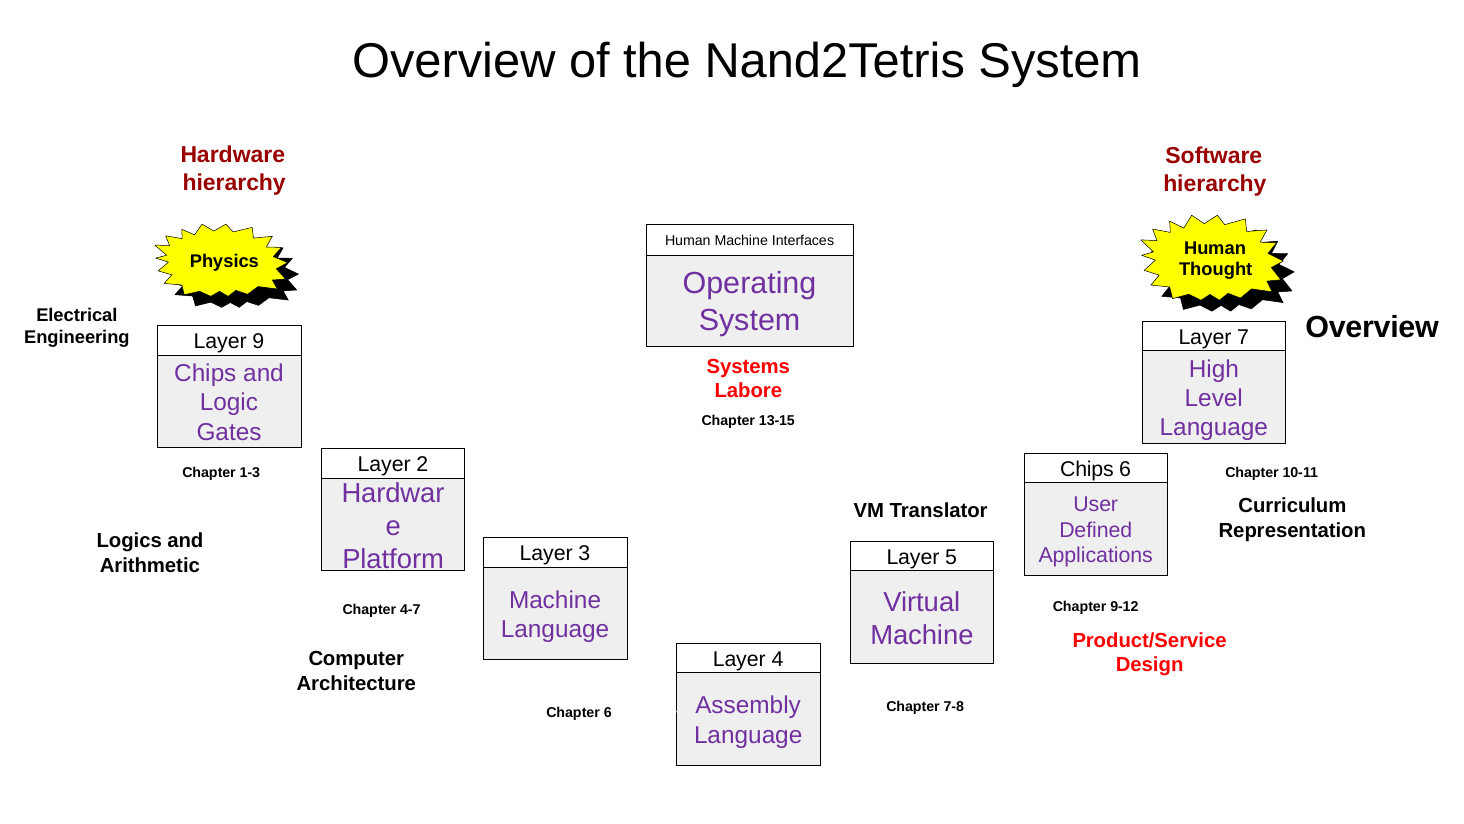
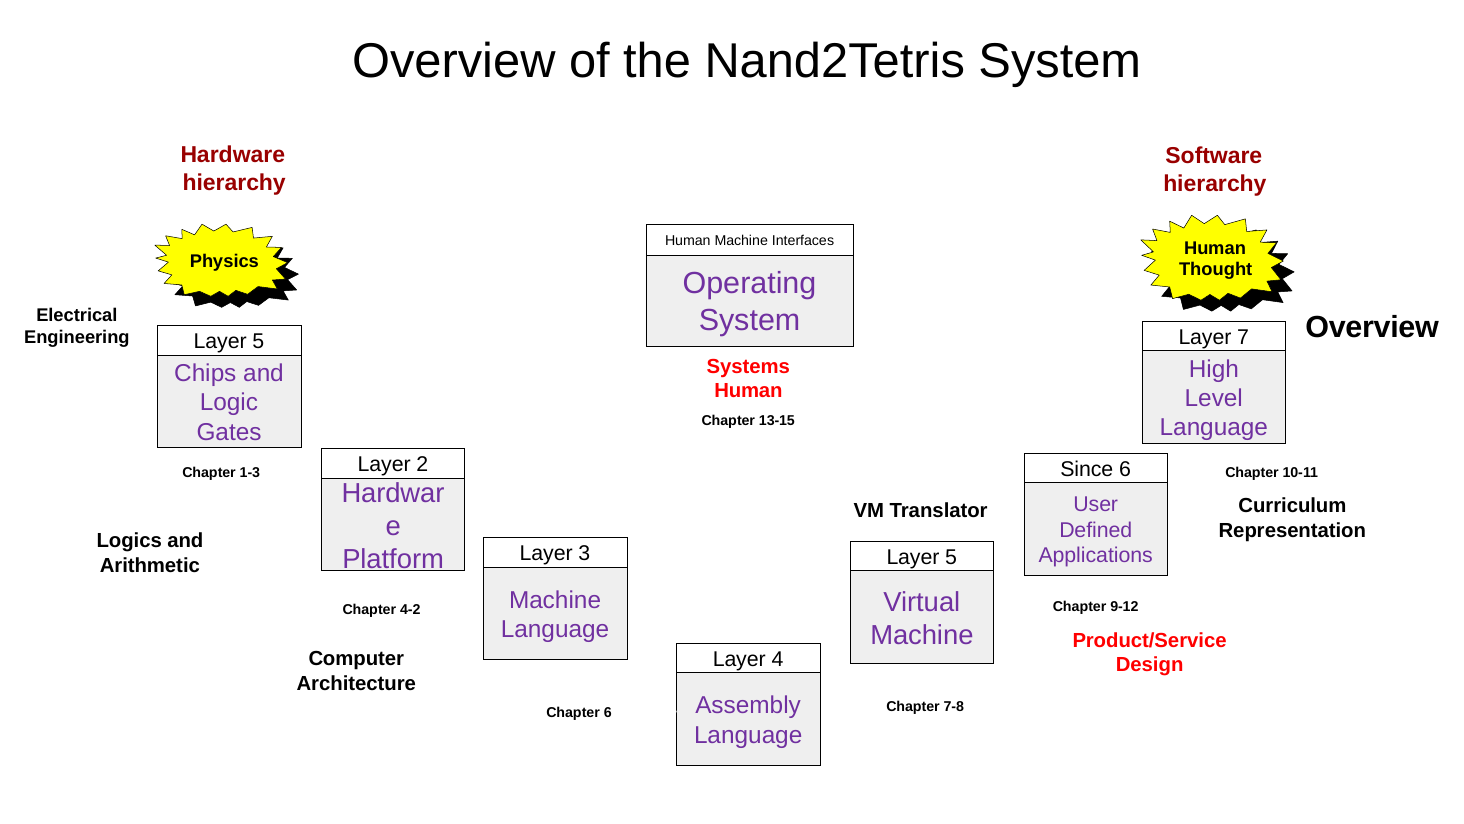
9 at (258, 341): 9 -> 5
Labore at (748, 391): Labore -> Human
Chips at (1087, 469): Chips -> Since
4-7: 4-7 -> 4-2
